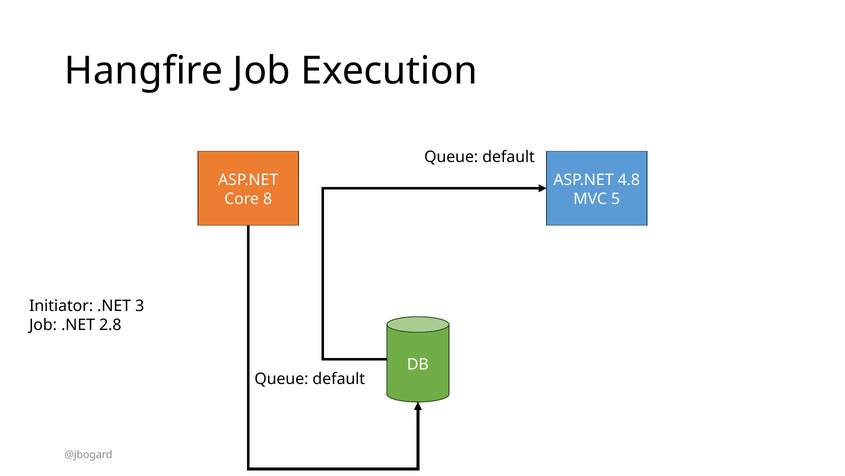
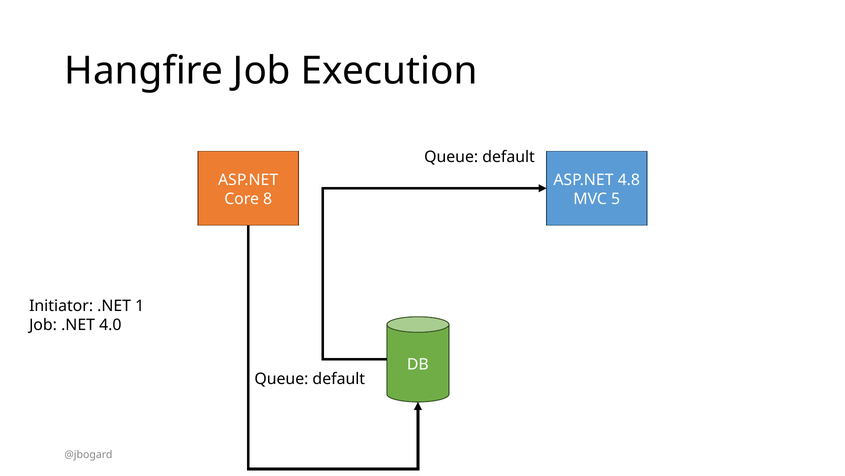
3: 3 -> 1
2.8: 2.8 -> 4.0
